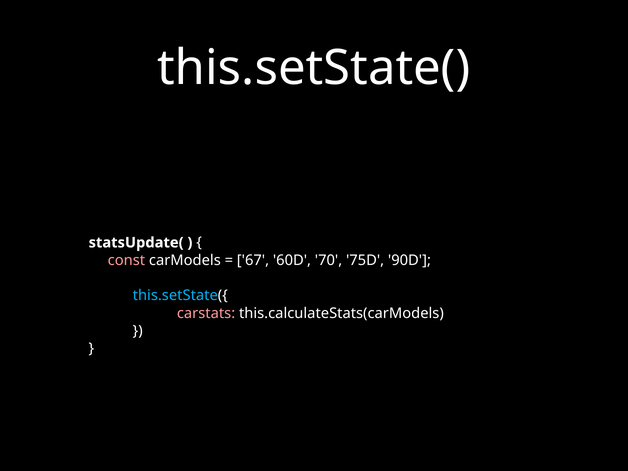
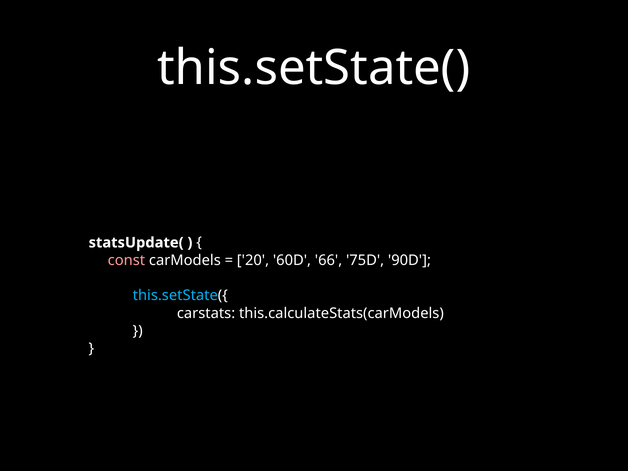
67: 67 -> 20
70: 70 -> 66
carstats colour: pink -> white
